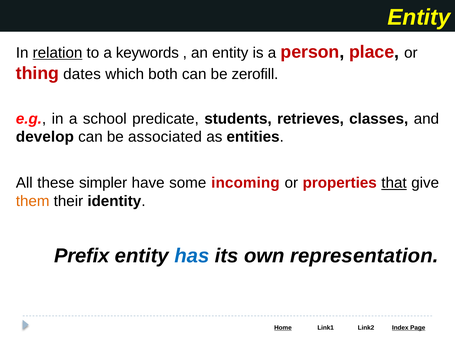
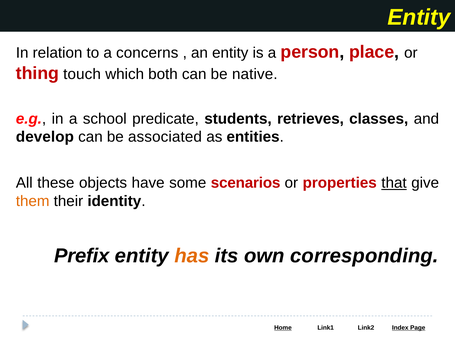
relation underline: present -> none
keywords: keywords -> concerns
dates: dates -> touch
zerofill: zerofill -> native
simpler: simpler -> objects
incoming: incoming -> scenarios
has colour: blue -> orange
representation: representation -> corresponding
